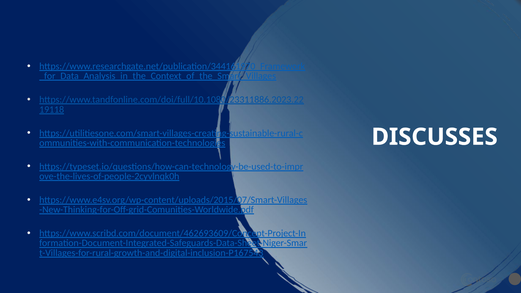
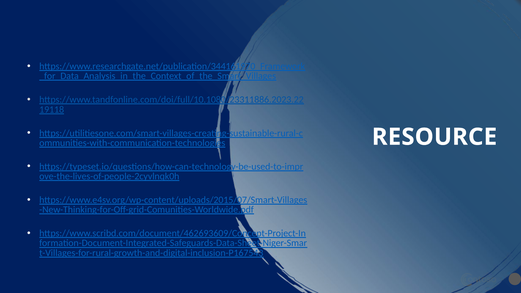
DISCUSSES: DISCUSSES -> RESOURCE
